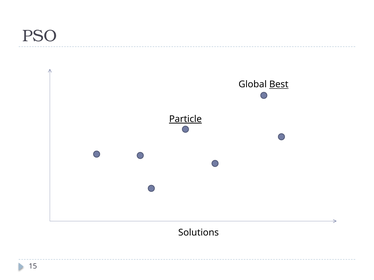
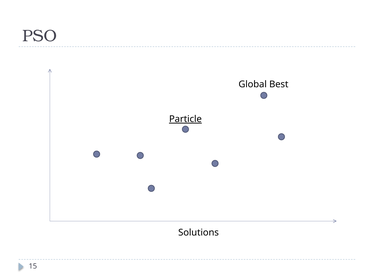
Best underline: present -> none
